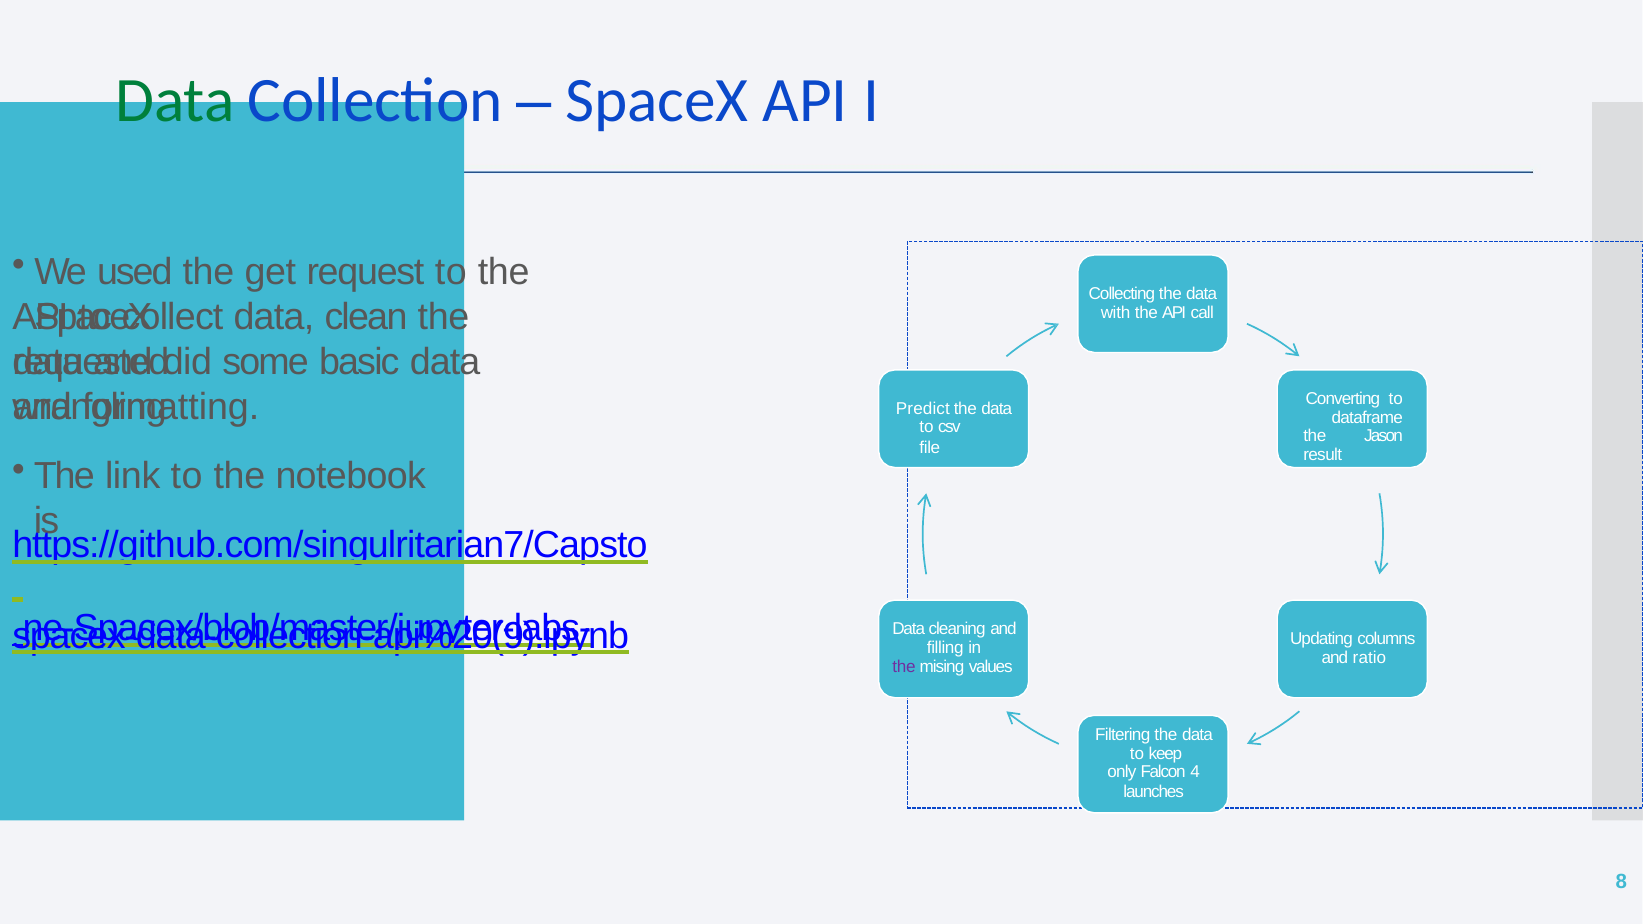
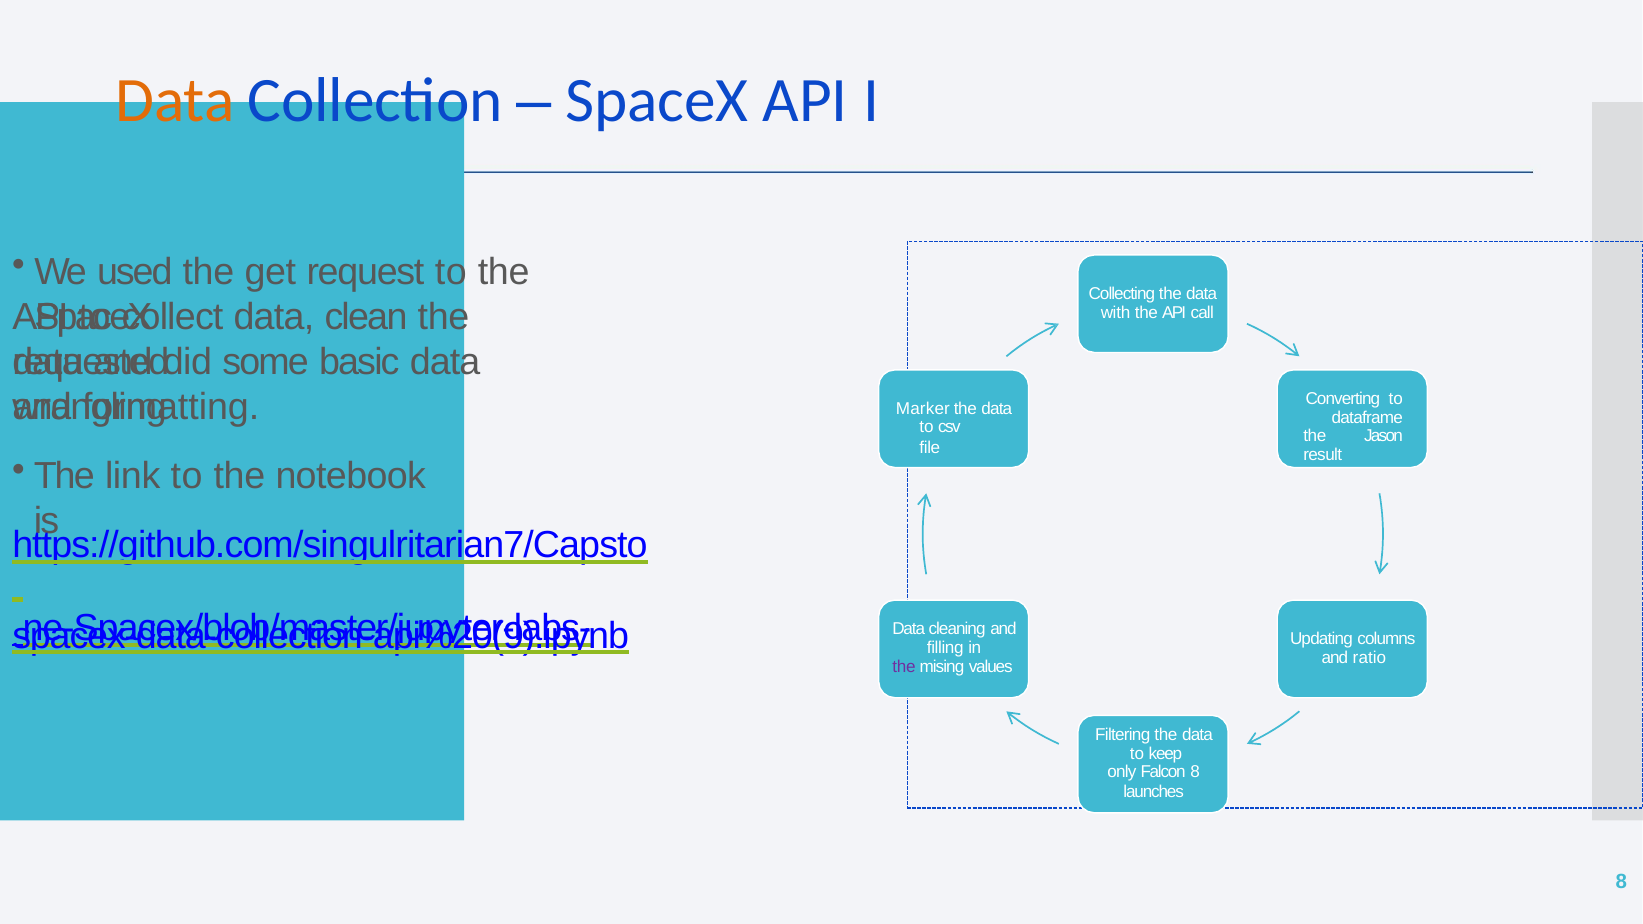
Data at (175, 100) colour: green -> orange
Predict: Predict -> Marker
Falcon 4: 4 -> 8
